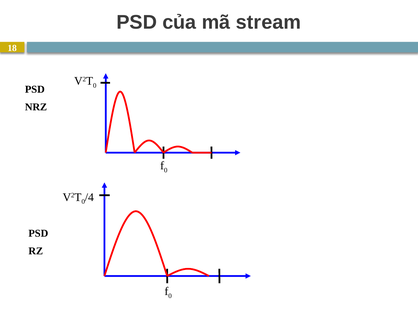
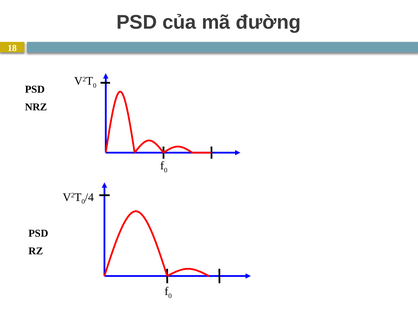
stream: stream -> đường
